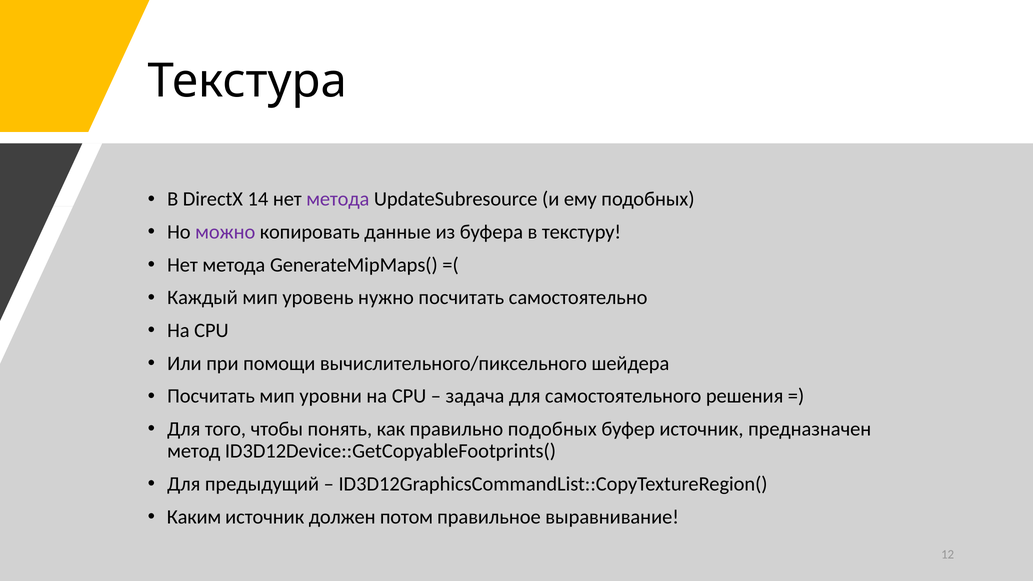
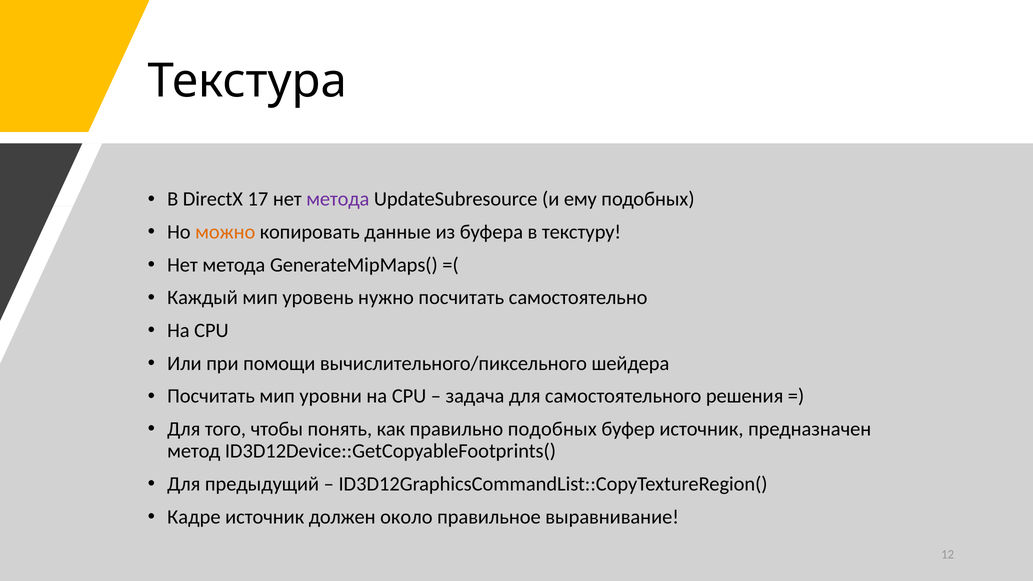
14: 14 -> 17
можно colour: purple -> orange
Каким: Каким -> Кадре
потом: потом -> около
